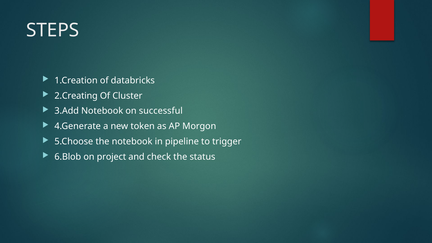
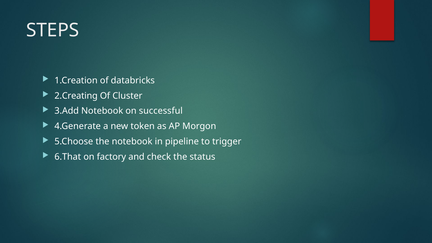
6.Blob: 6.Blob -> 6.That
project: project -> factory
